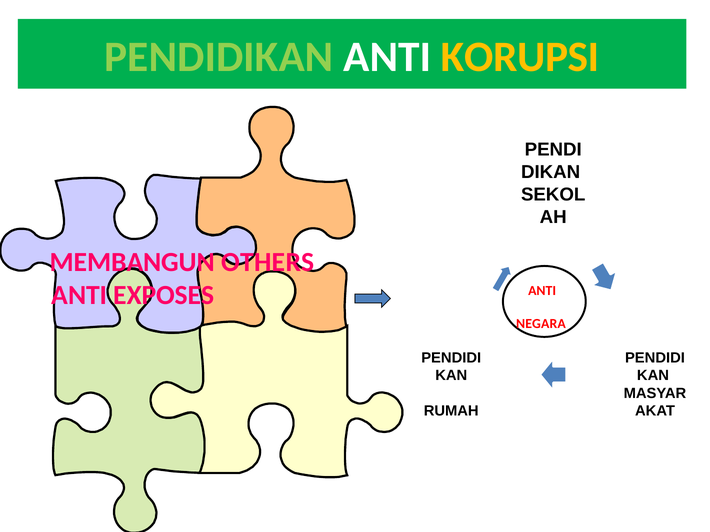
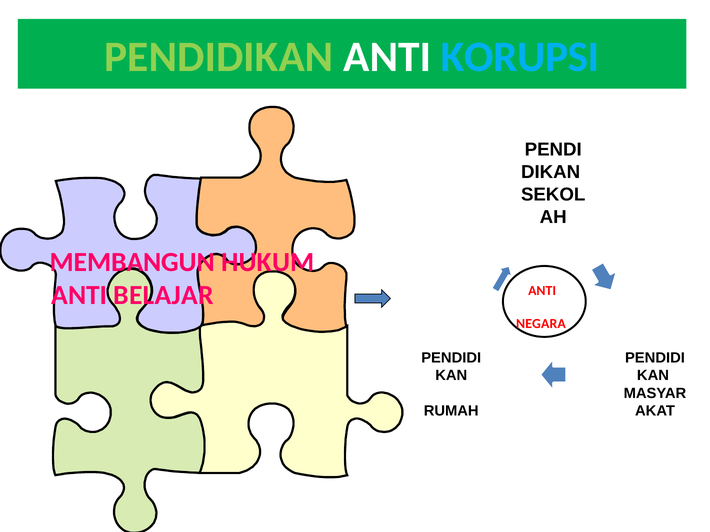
KORUPSI colour: yellow -> light blue
OTHERS: OTHERS -> HUKUM
EXPOSES: EXPOSES -> BELAJAR
